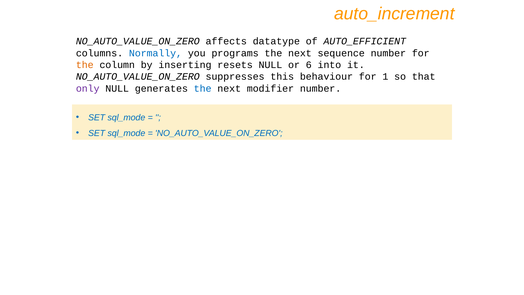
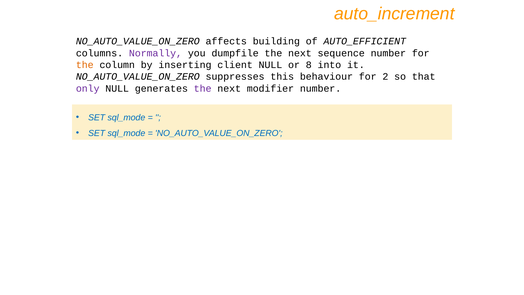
datatype: datatype -> building
Normally colour: blue -> purple
programs: programs -> dumpfile
resets: resets -> client
6: 6 -> 8
1: 1 -> 2
the at (203, 88) colour: blue -> purple
